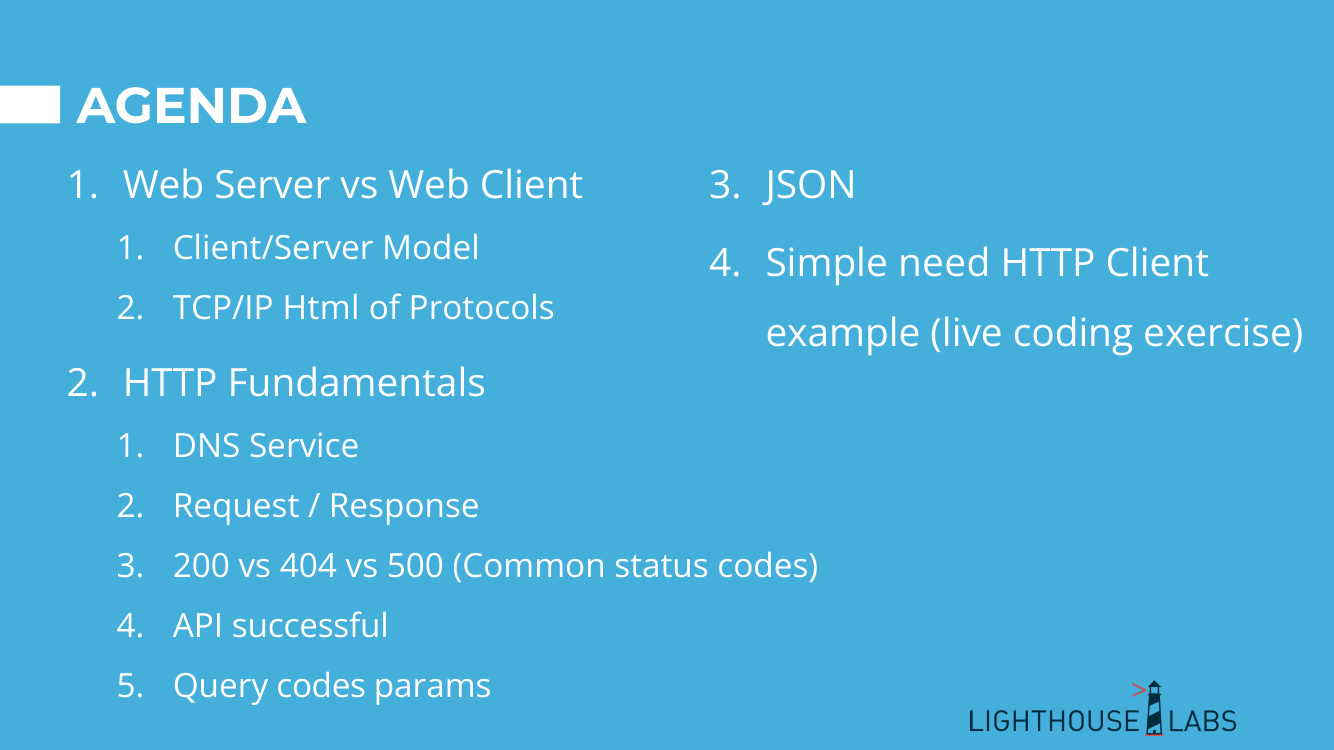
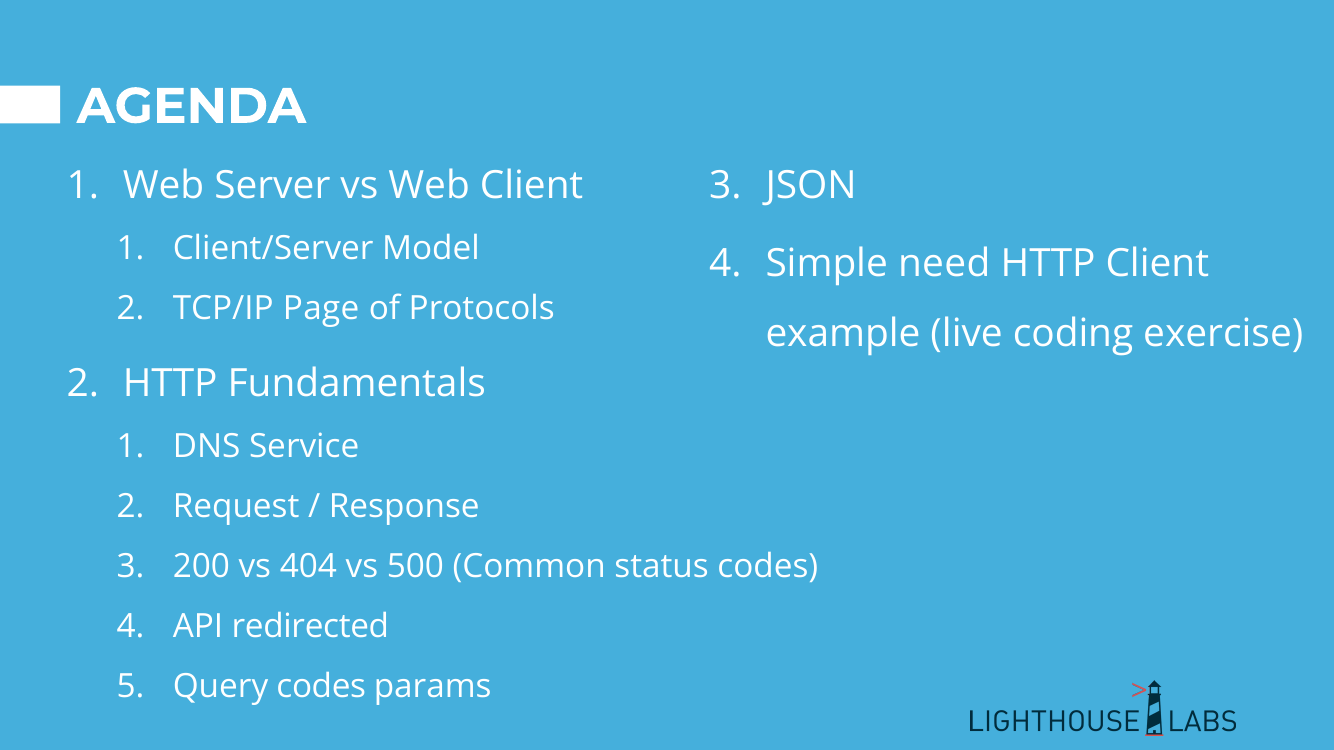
Html: Html -> Page
successful: successful -> redirected
